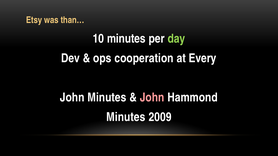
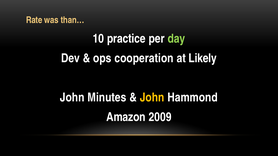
Etsy: Etsy -> Rate
10 minutes: minutes -> practice
Every: Every -> Likely
John at (152, 98) colour: pink -> yellow
Minutes at (126, 117): Minutes -> Amazon
